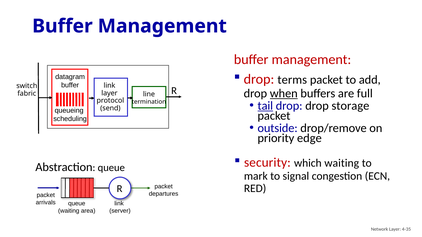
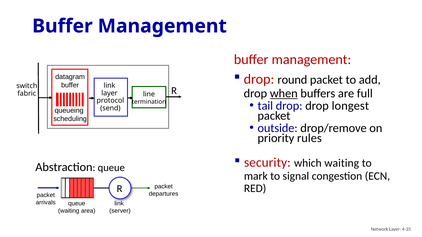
terms: terms -> round
tail underline: present -> none
storage: storage -> longest
edge: edge -> rules
